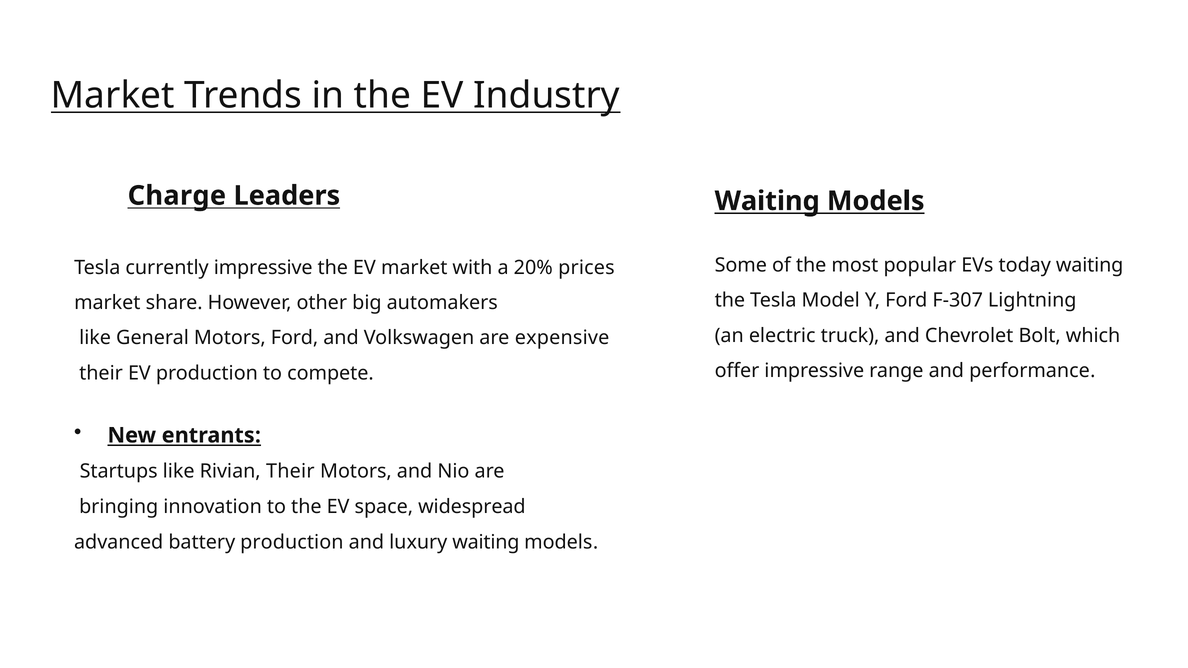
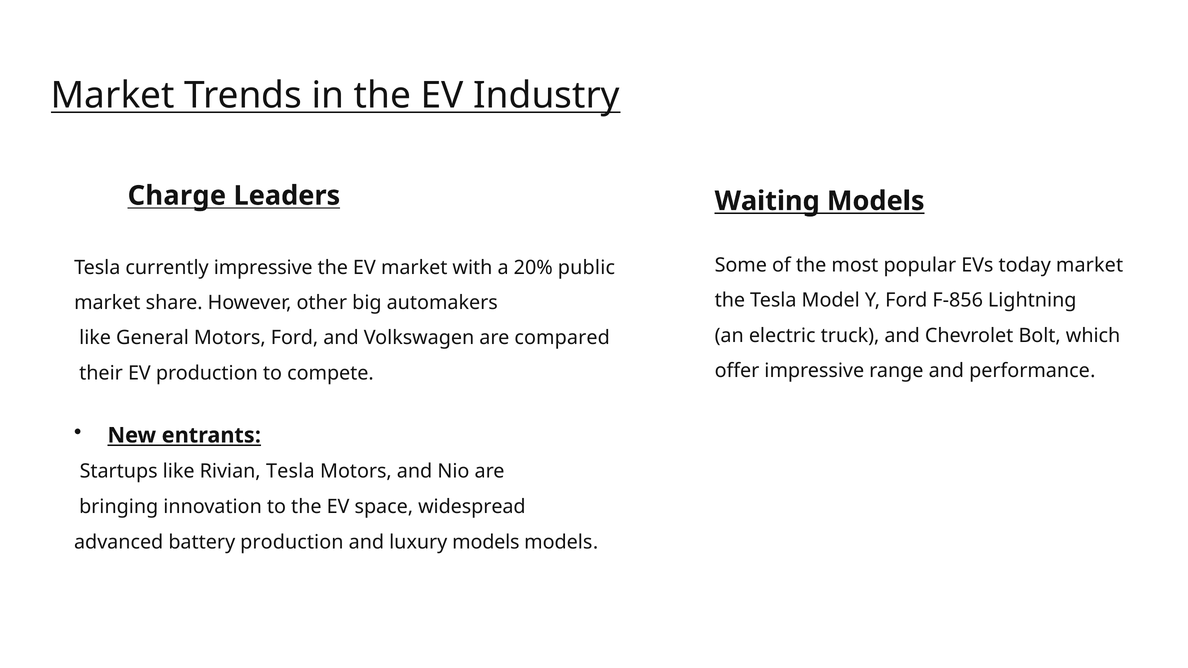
today waiting: waiting -> market
prices: prices -> public
F-307: F-307 -> F-856
expensive: expensive -> compared
Rivian Their: Their -> Tesla
luxury waiting: waiting -> models
